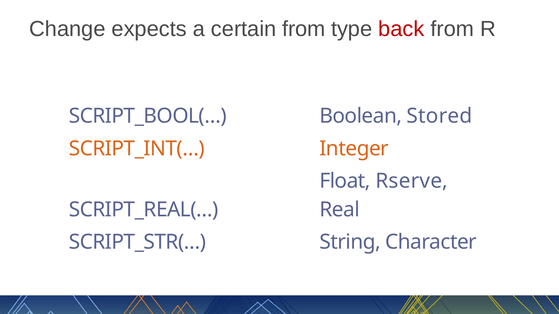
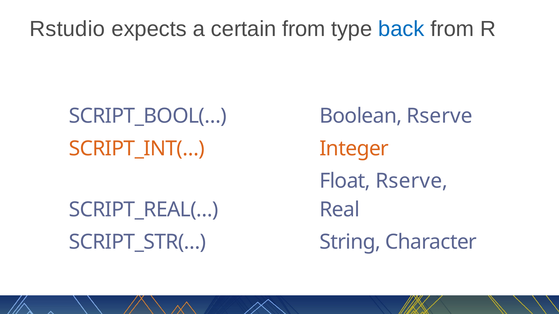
Change: Change -> Rstudio
back colour: red -> blue
Boolean Stored: Stored -> Rserve
